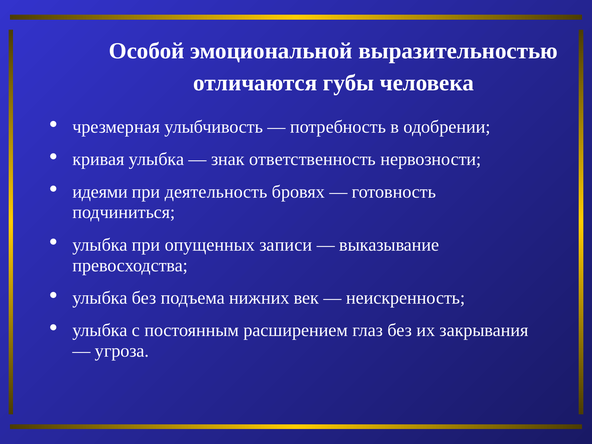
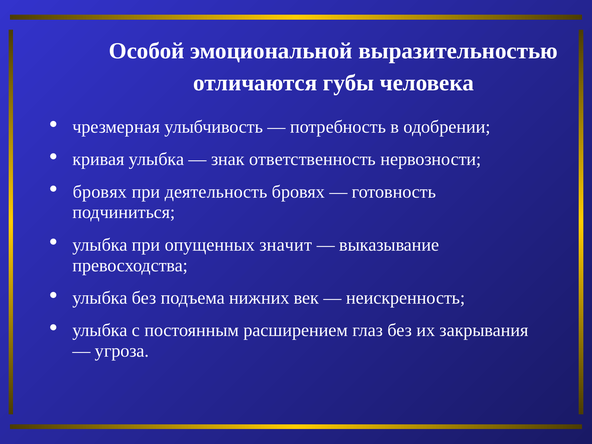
идеями at (100, 192): идеями -> бровях
записи: записи -> значит
